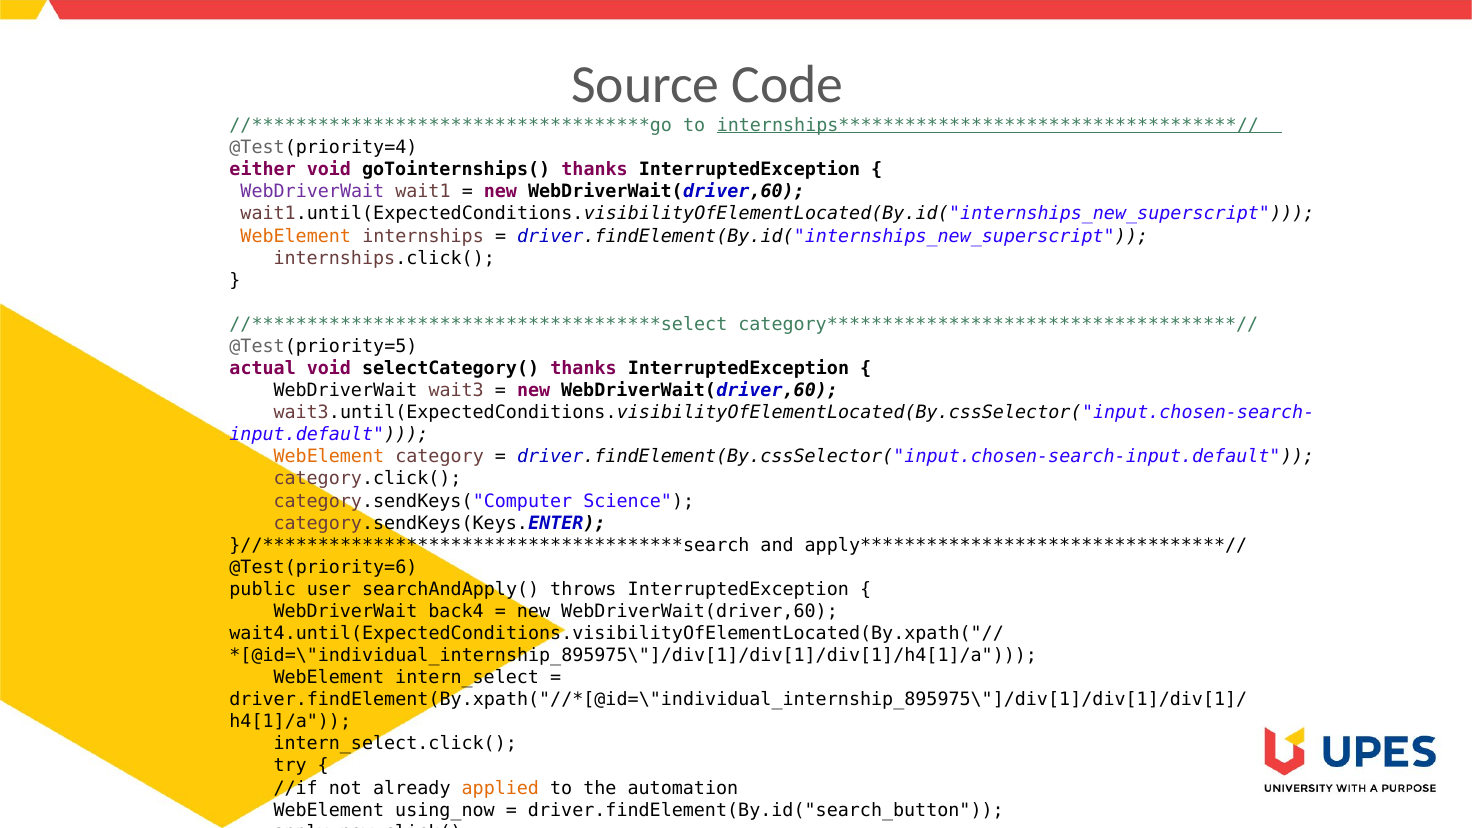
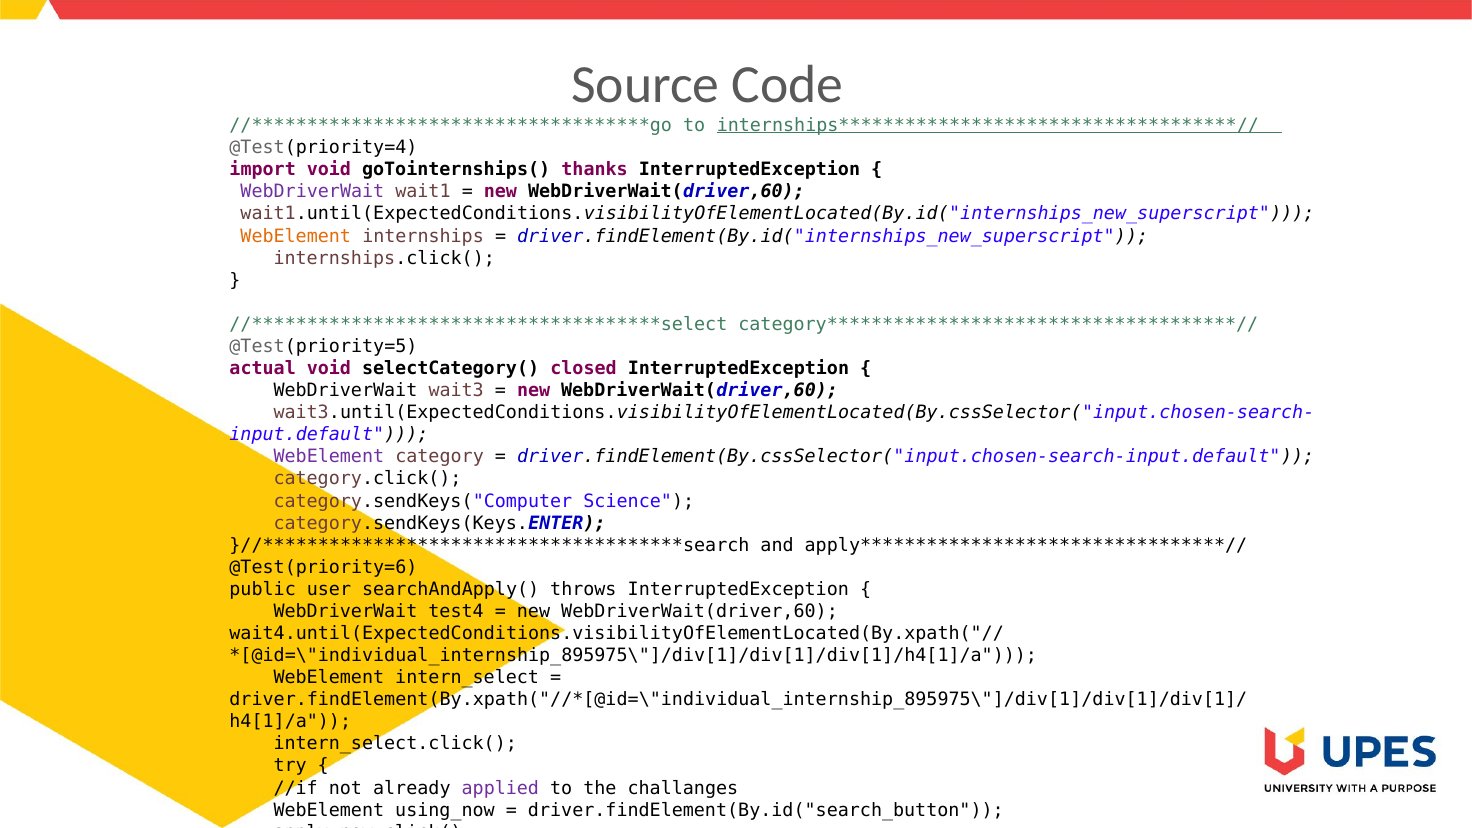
either: either -> import
selectCategory( thanks: thanks -> closed
WebElement at (329, 457) colour: orange -> purple
back4: back4 -> test4
applied colour: orange -> purple
automation: automation -> challanges
